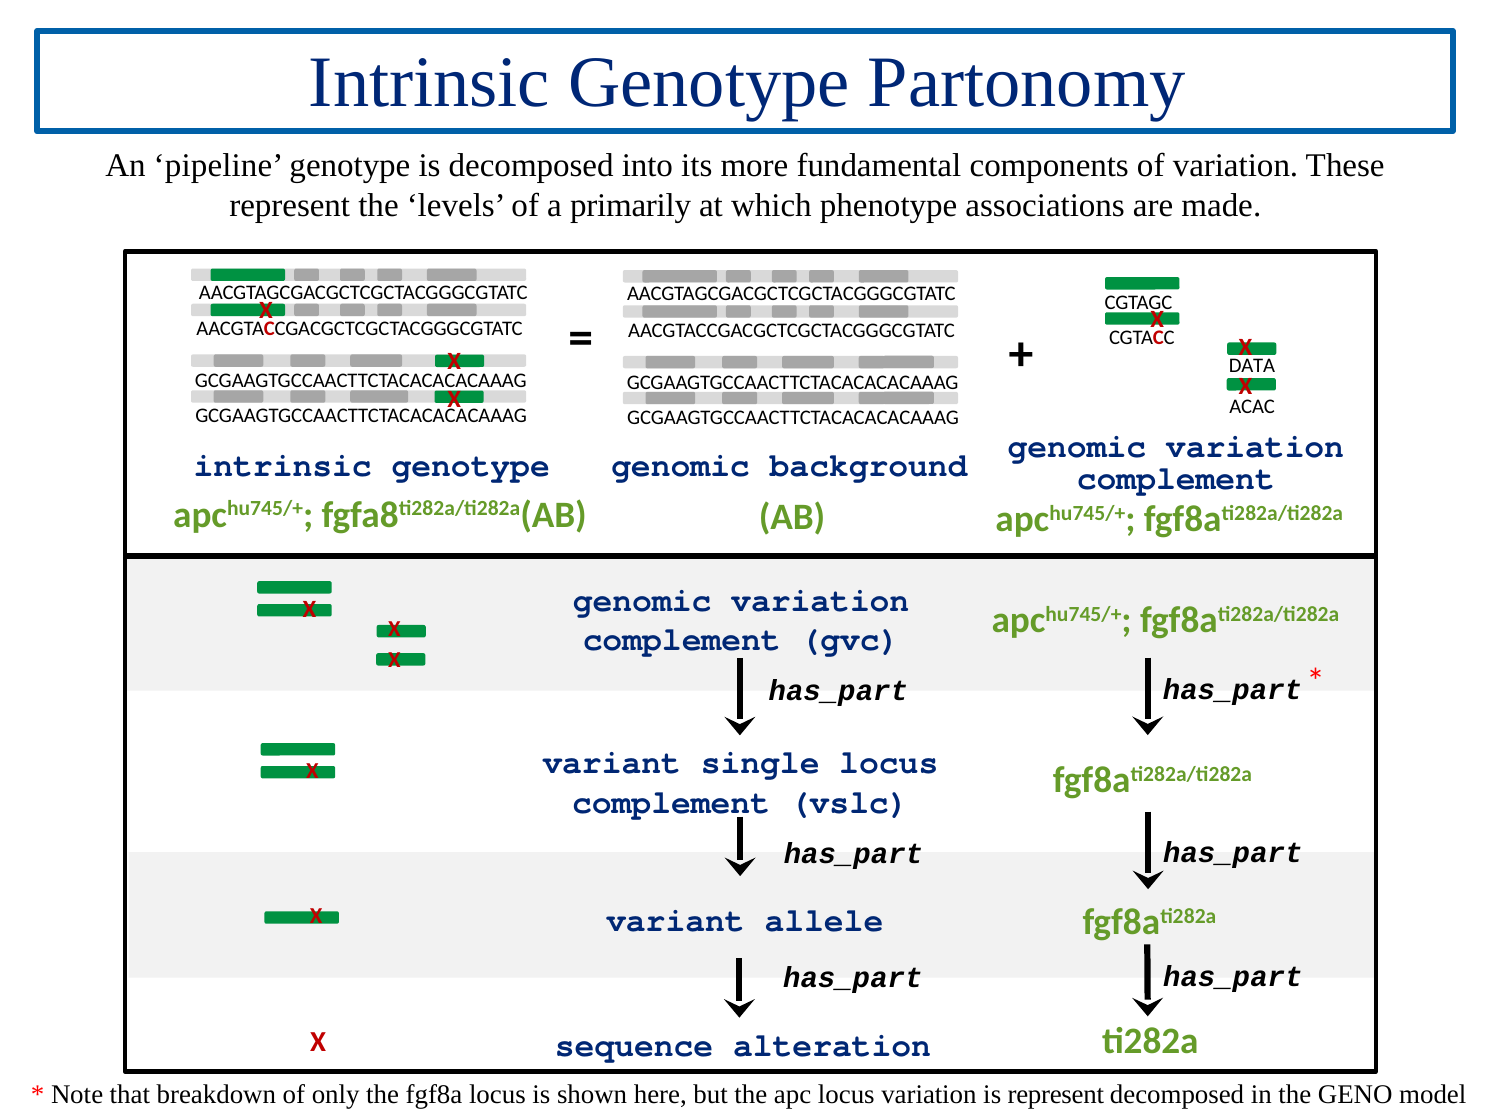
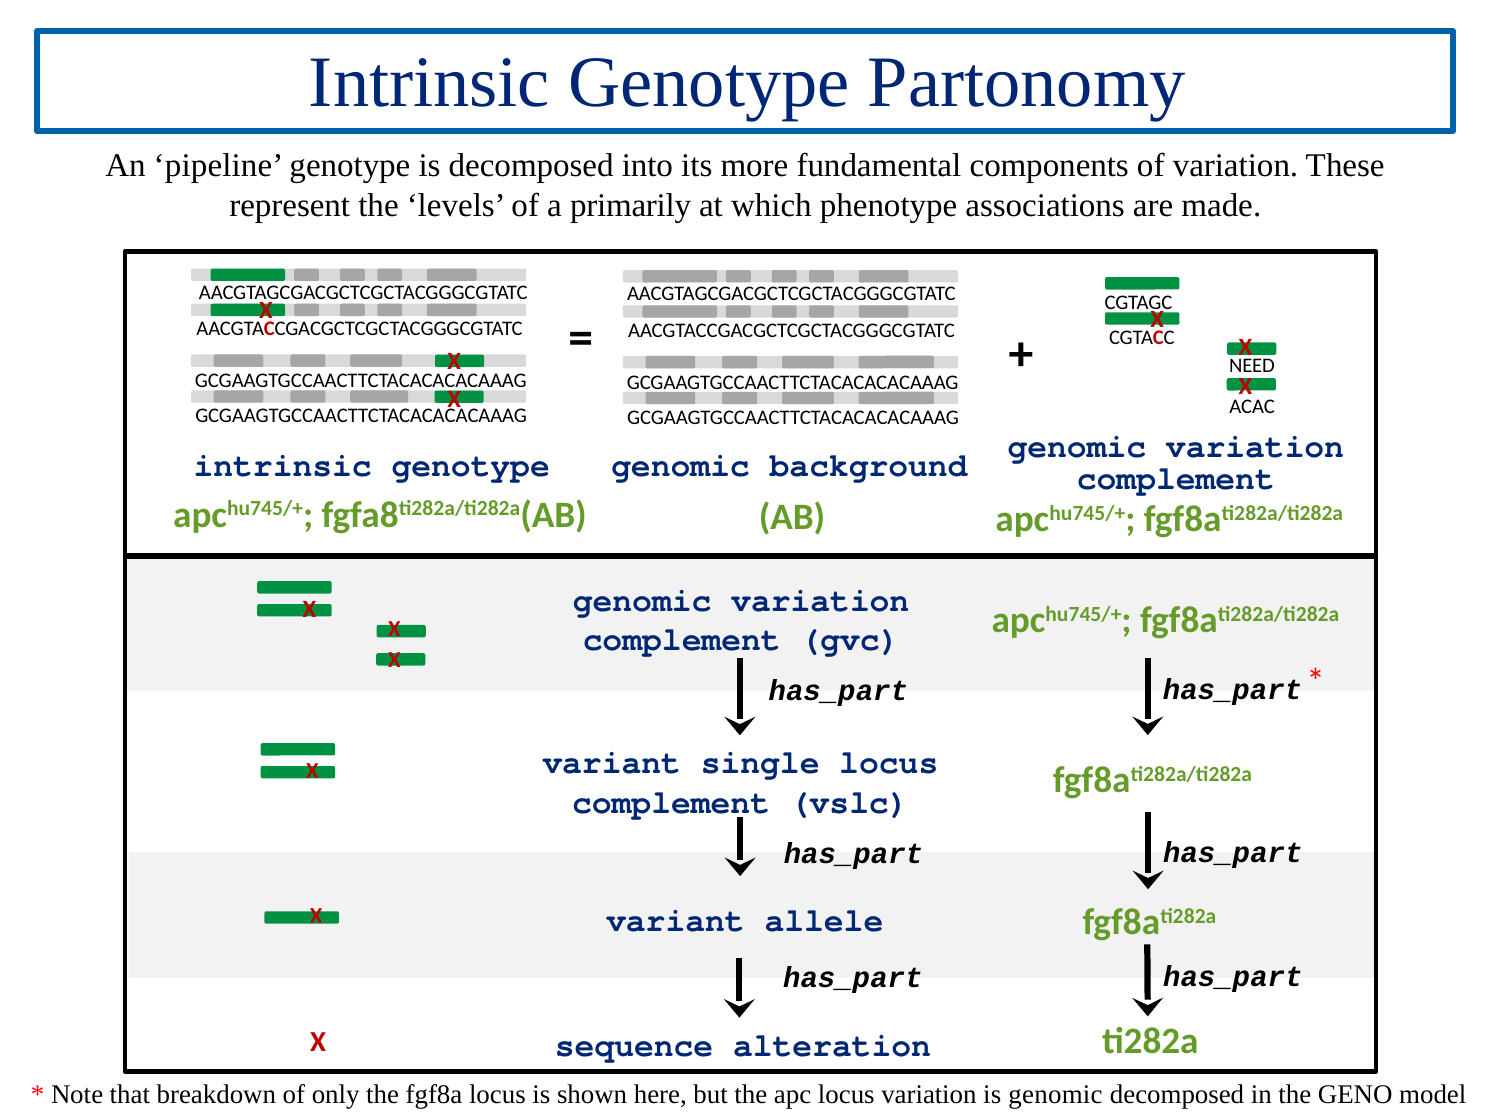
DATA: DATA -> NEED
is represent: represent -> genomic
